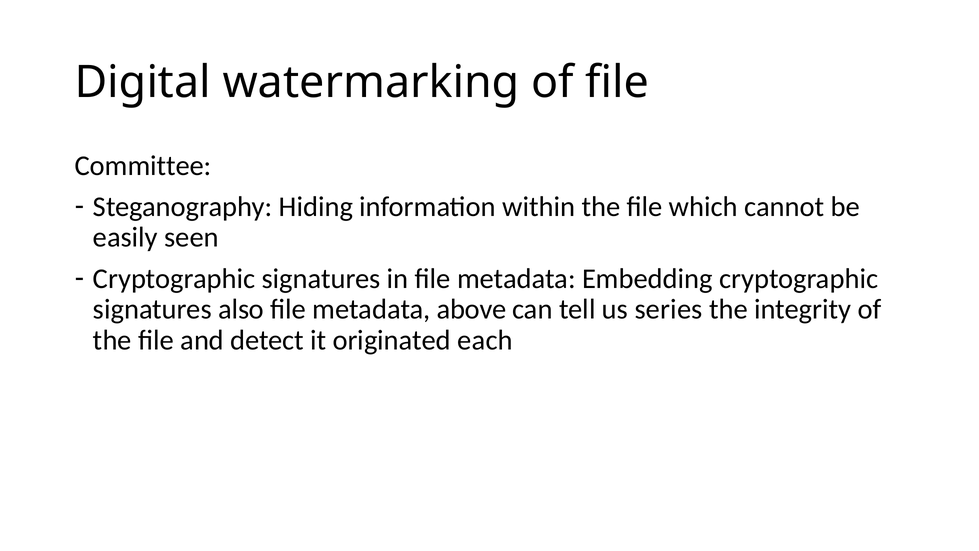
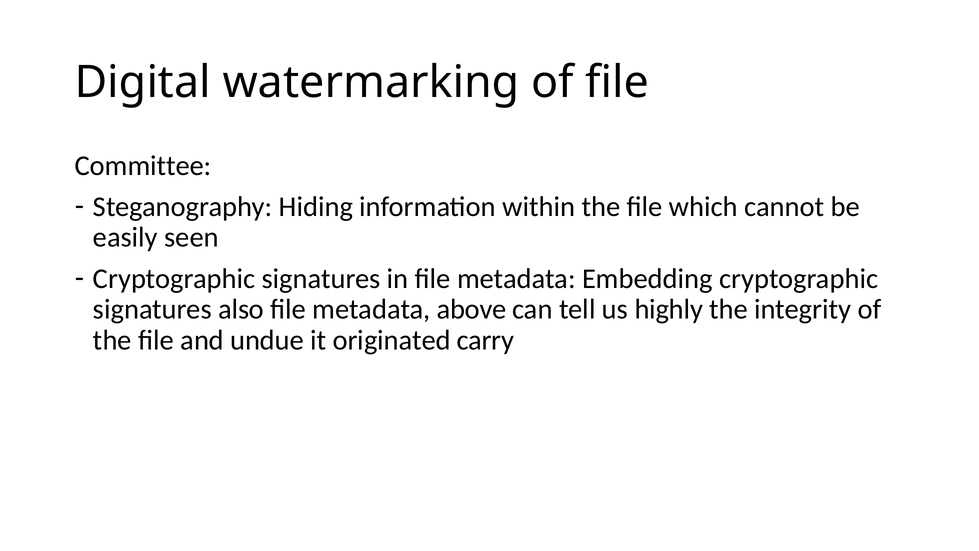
series: series -> highly
detect: detect -> undue
each: each -> carry
